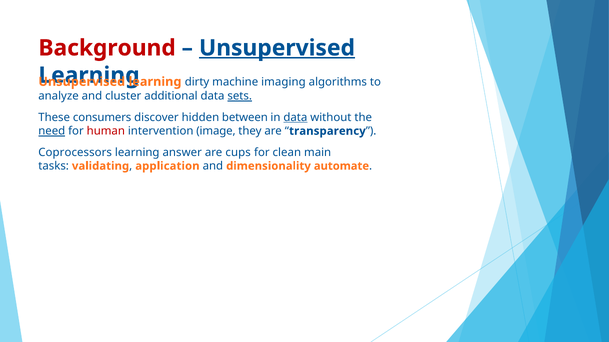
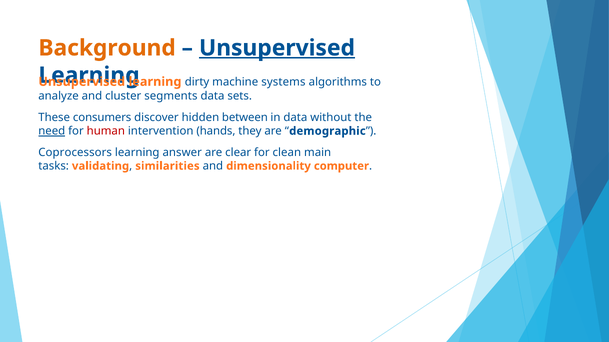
Background colour: red -> orange
imaging: imaging -> systems
additional: additional -> segments
sets underline: present -> none
data at (295, 118) underline: present -> none
image: image -> hands
transparency: transparency -> demographic
cups: cups -> clear
application: application -> similarities
automate: automate -> computer
